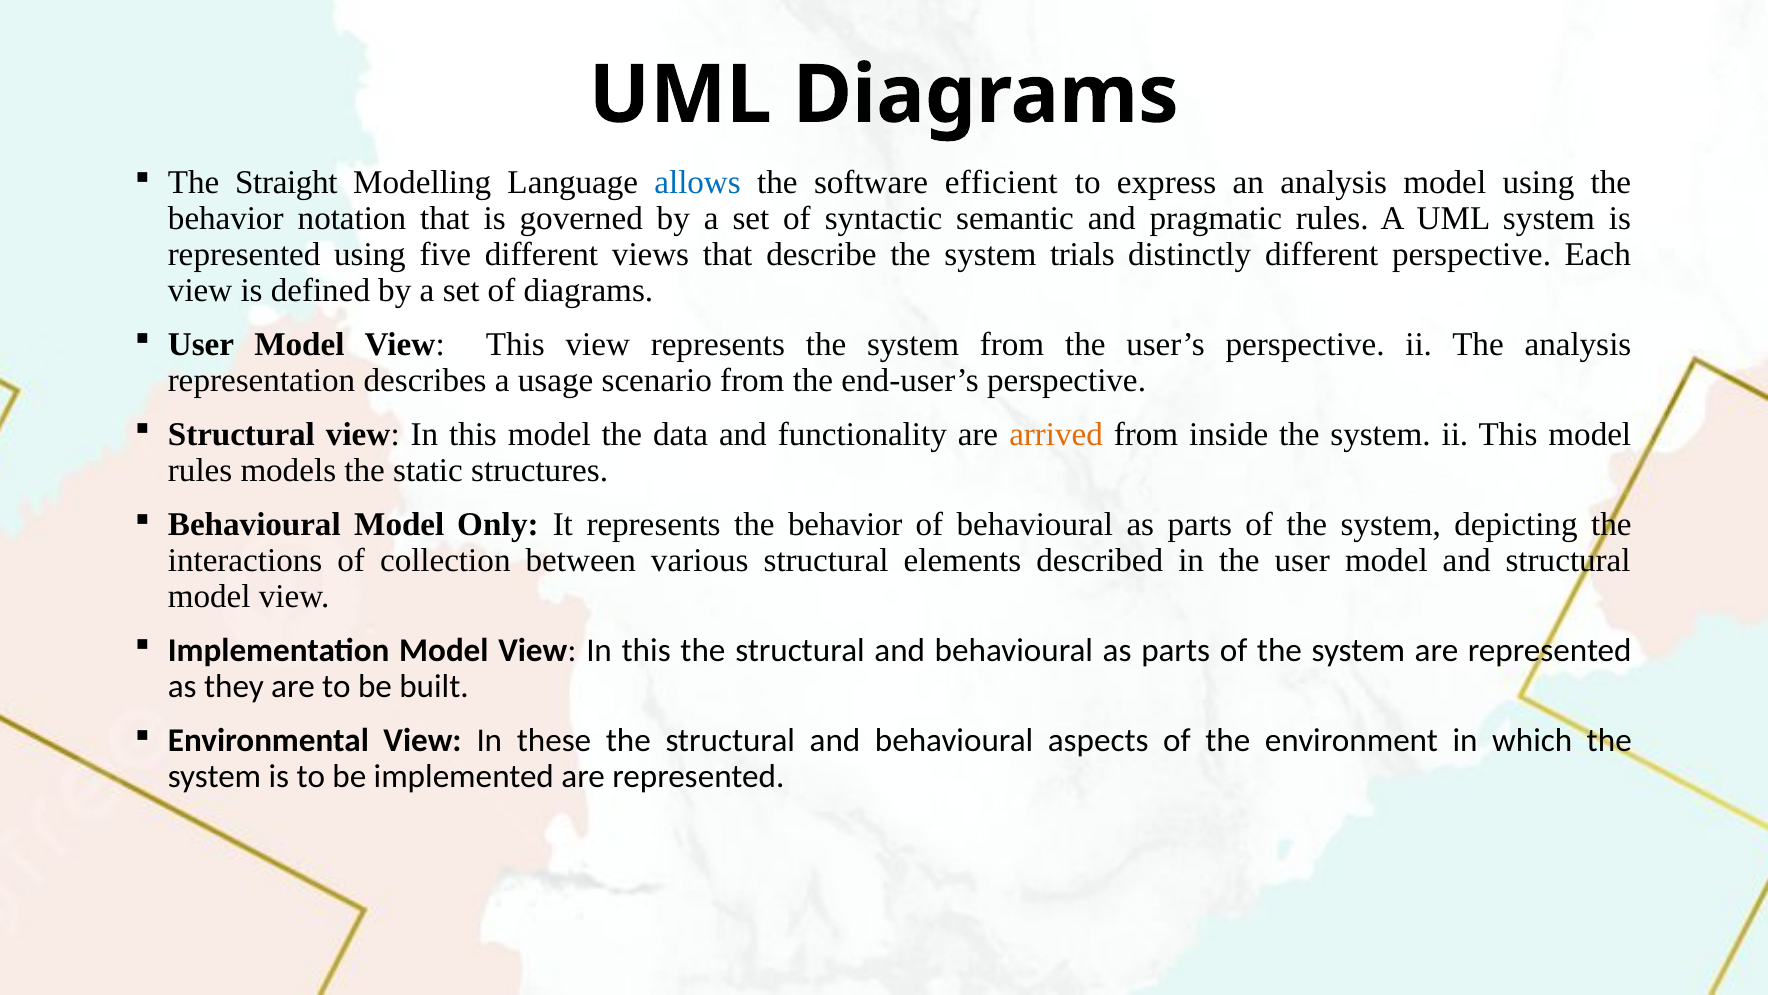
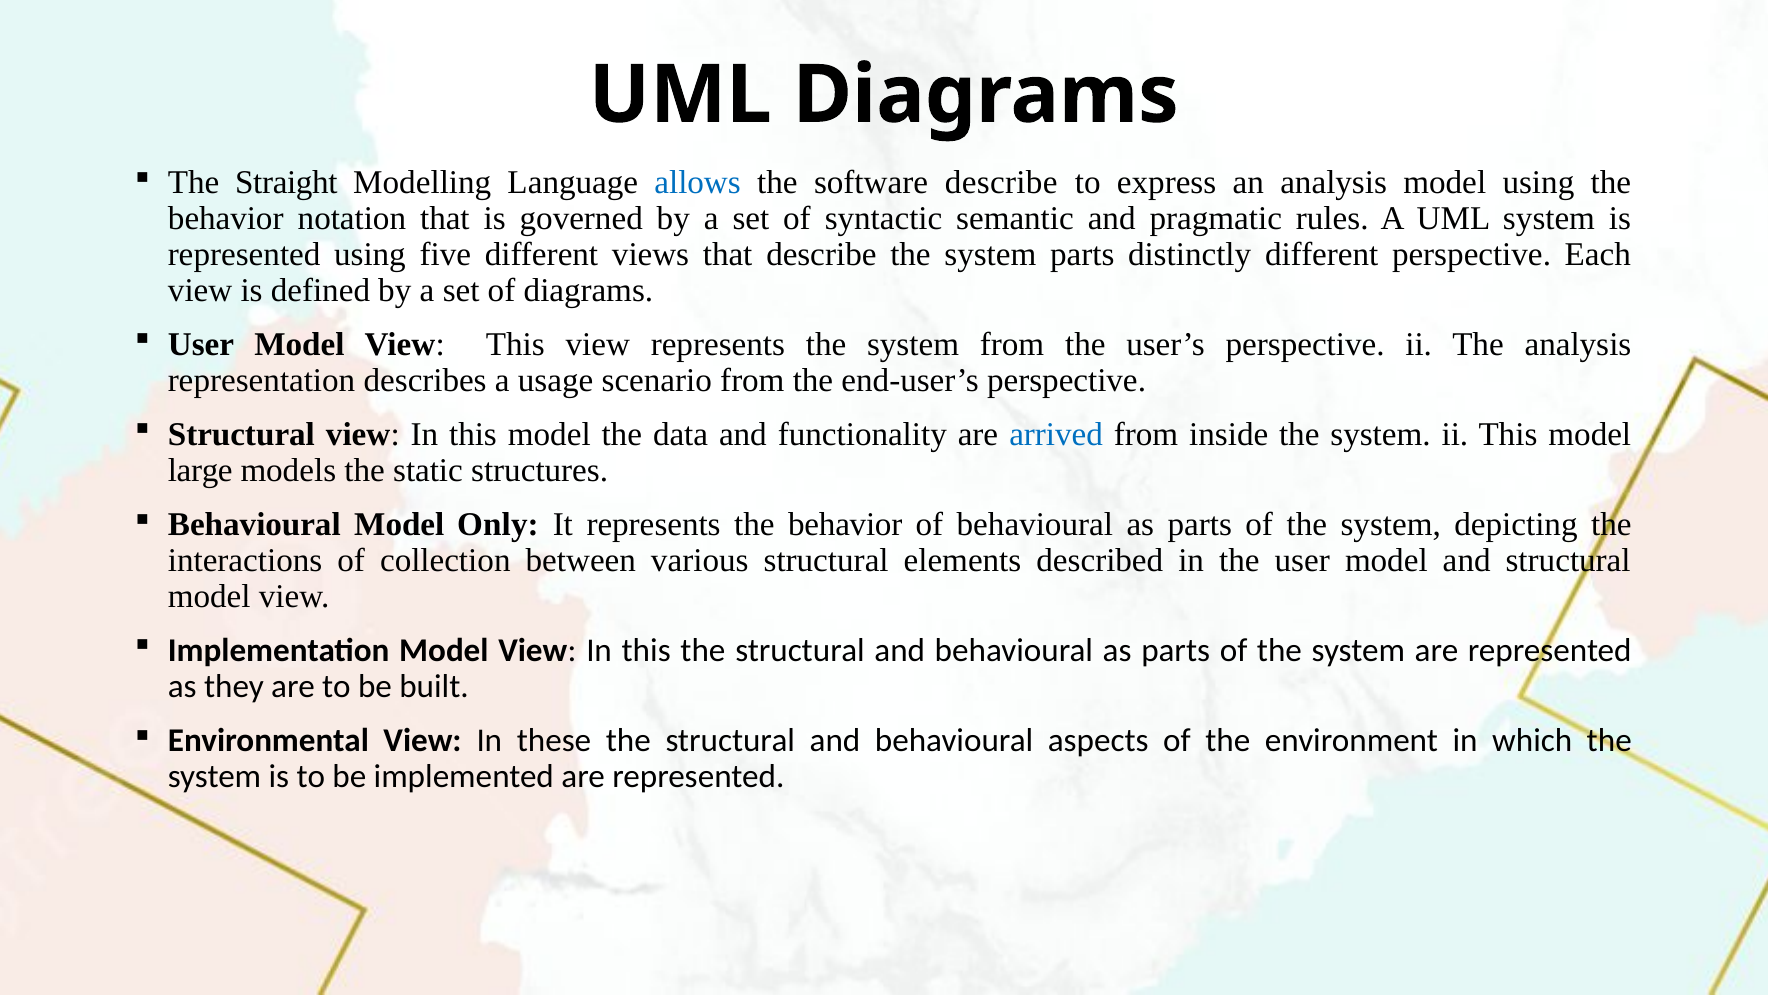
software efficient: efficient -> describe
system trials: trials -> parts
arrived colour: orange -> blue
rules at (200, 470): rules -> large
